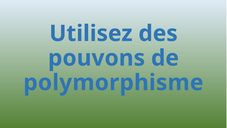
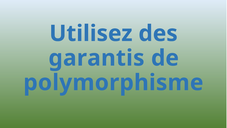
pouvons: pouvons -> garantis
